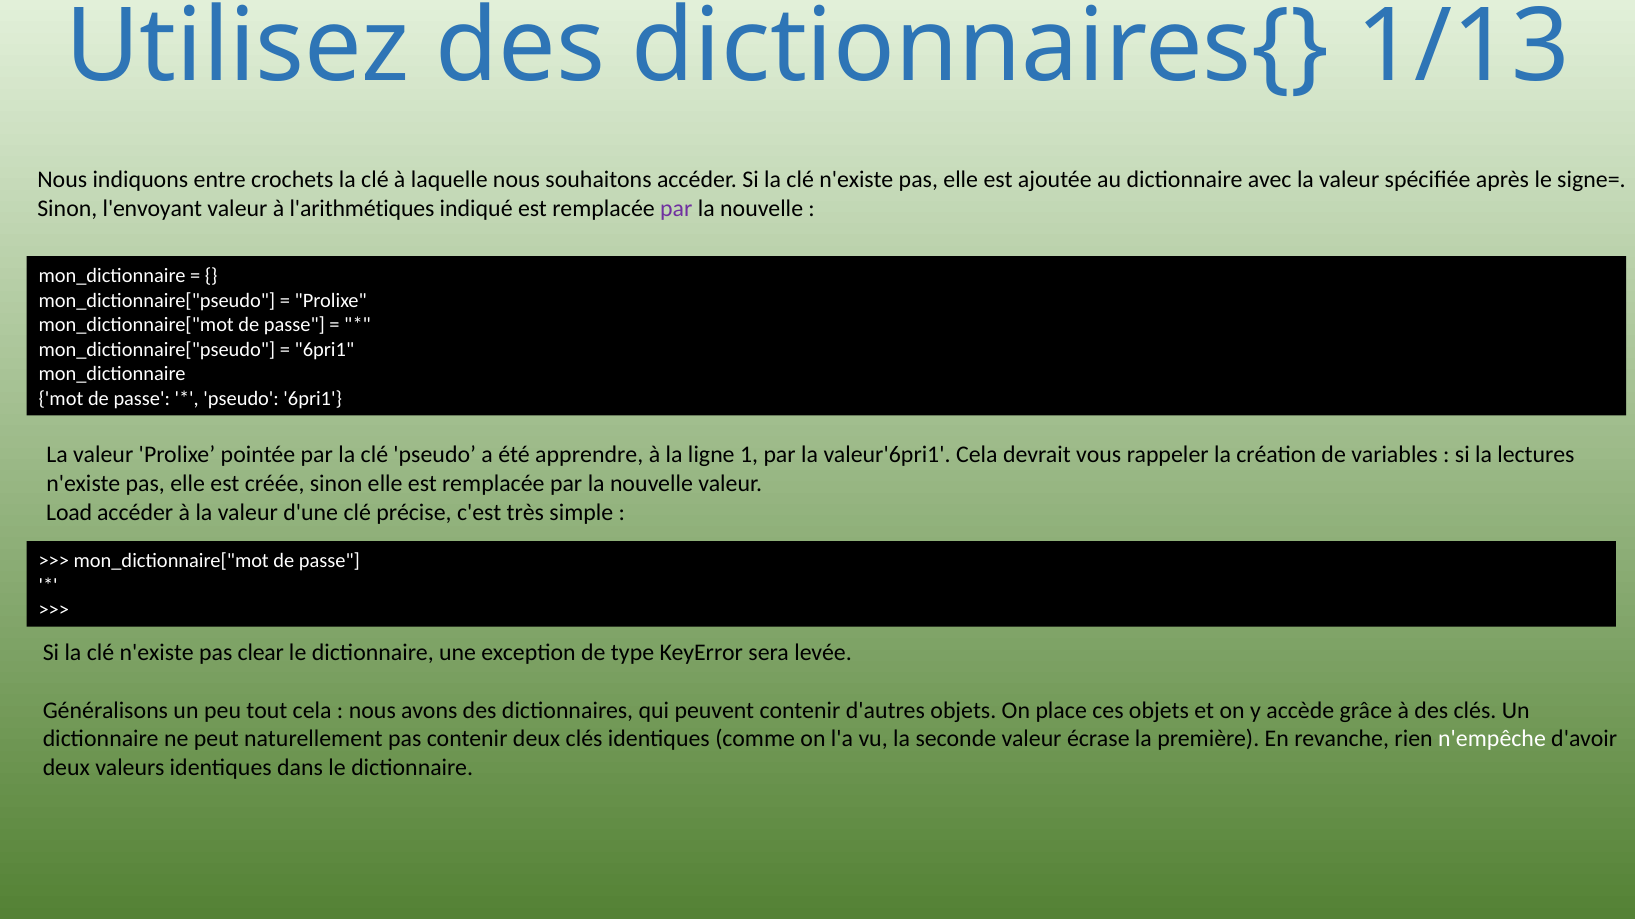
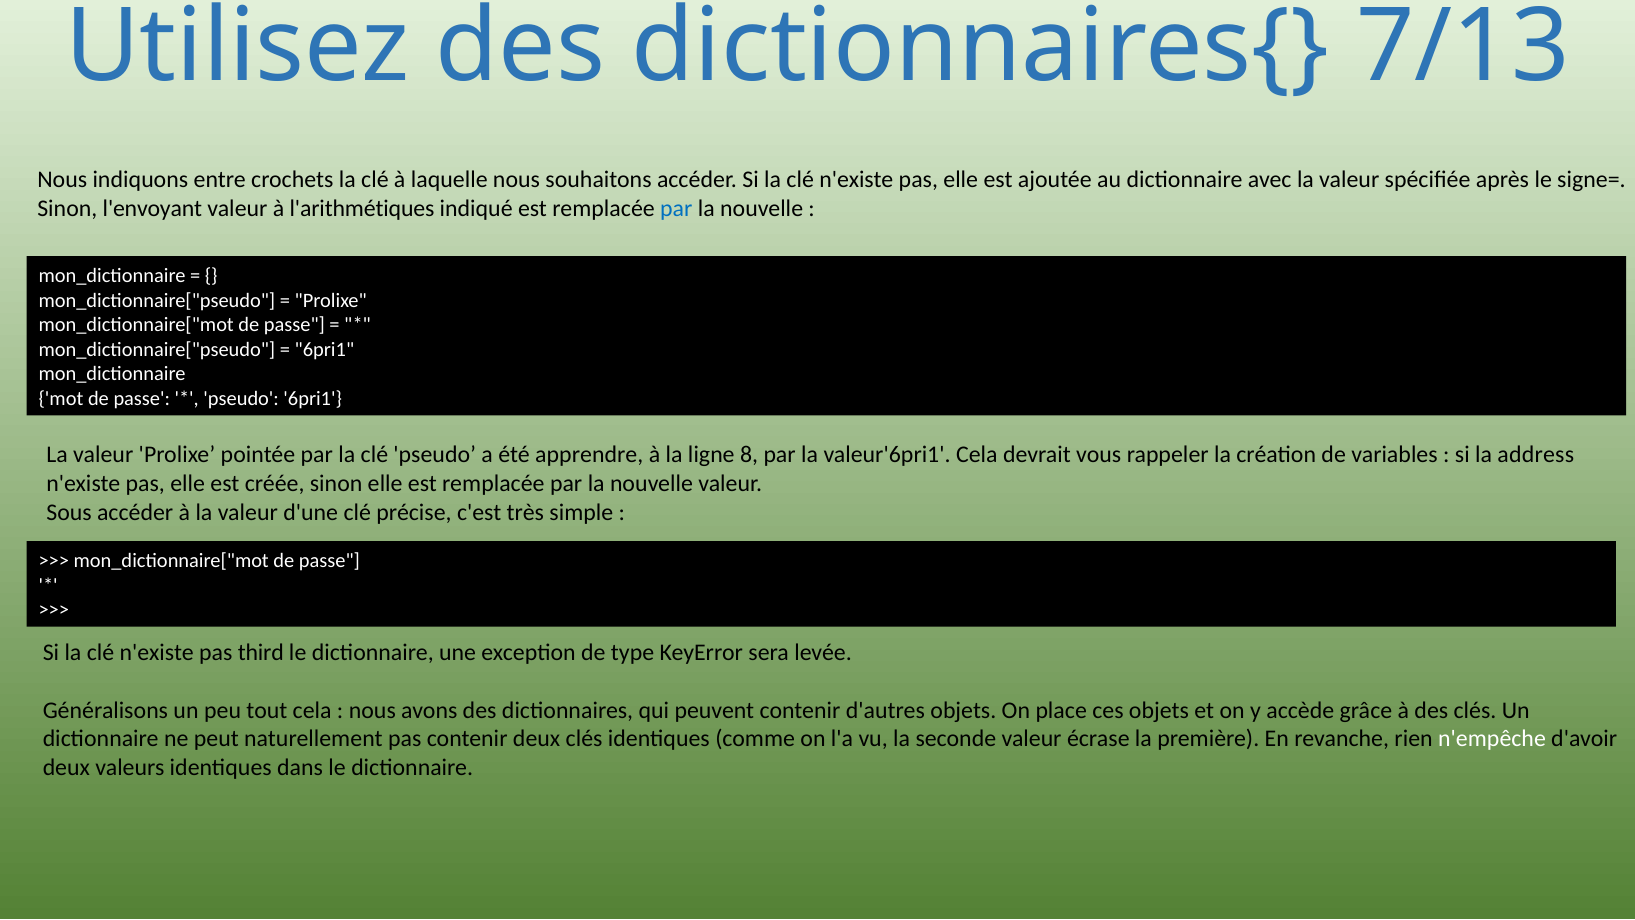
1/13: 1/13 -> 7/13
par at (676, 208) colour: purple -> blue
1: 1 -> 8
lectures: lectures -> address
Load: Load -> Sous
clear: clear -> third
